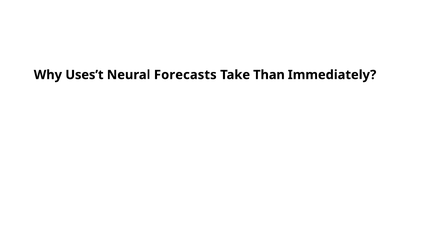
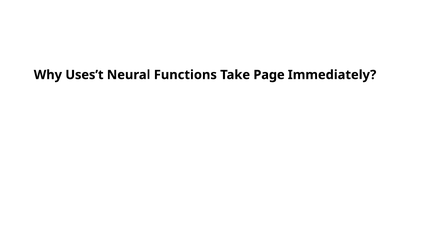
Forecasts: Forecasts -> Functions
Than: Than -> Page
